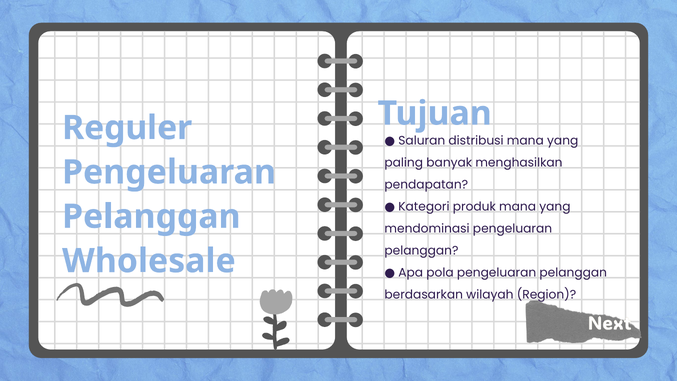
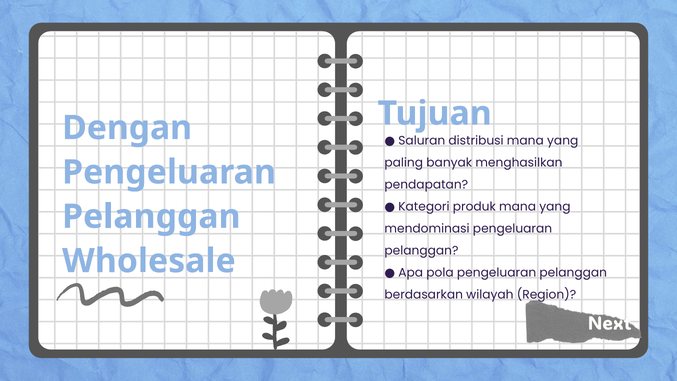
Reguler: Reguler -> Dengan
